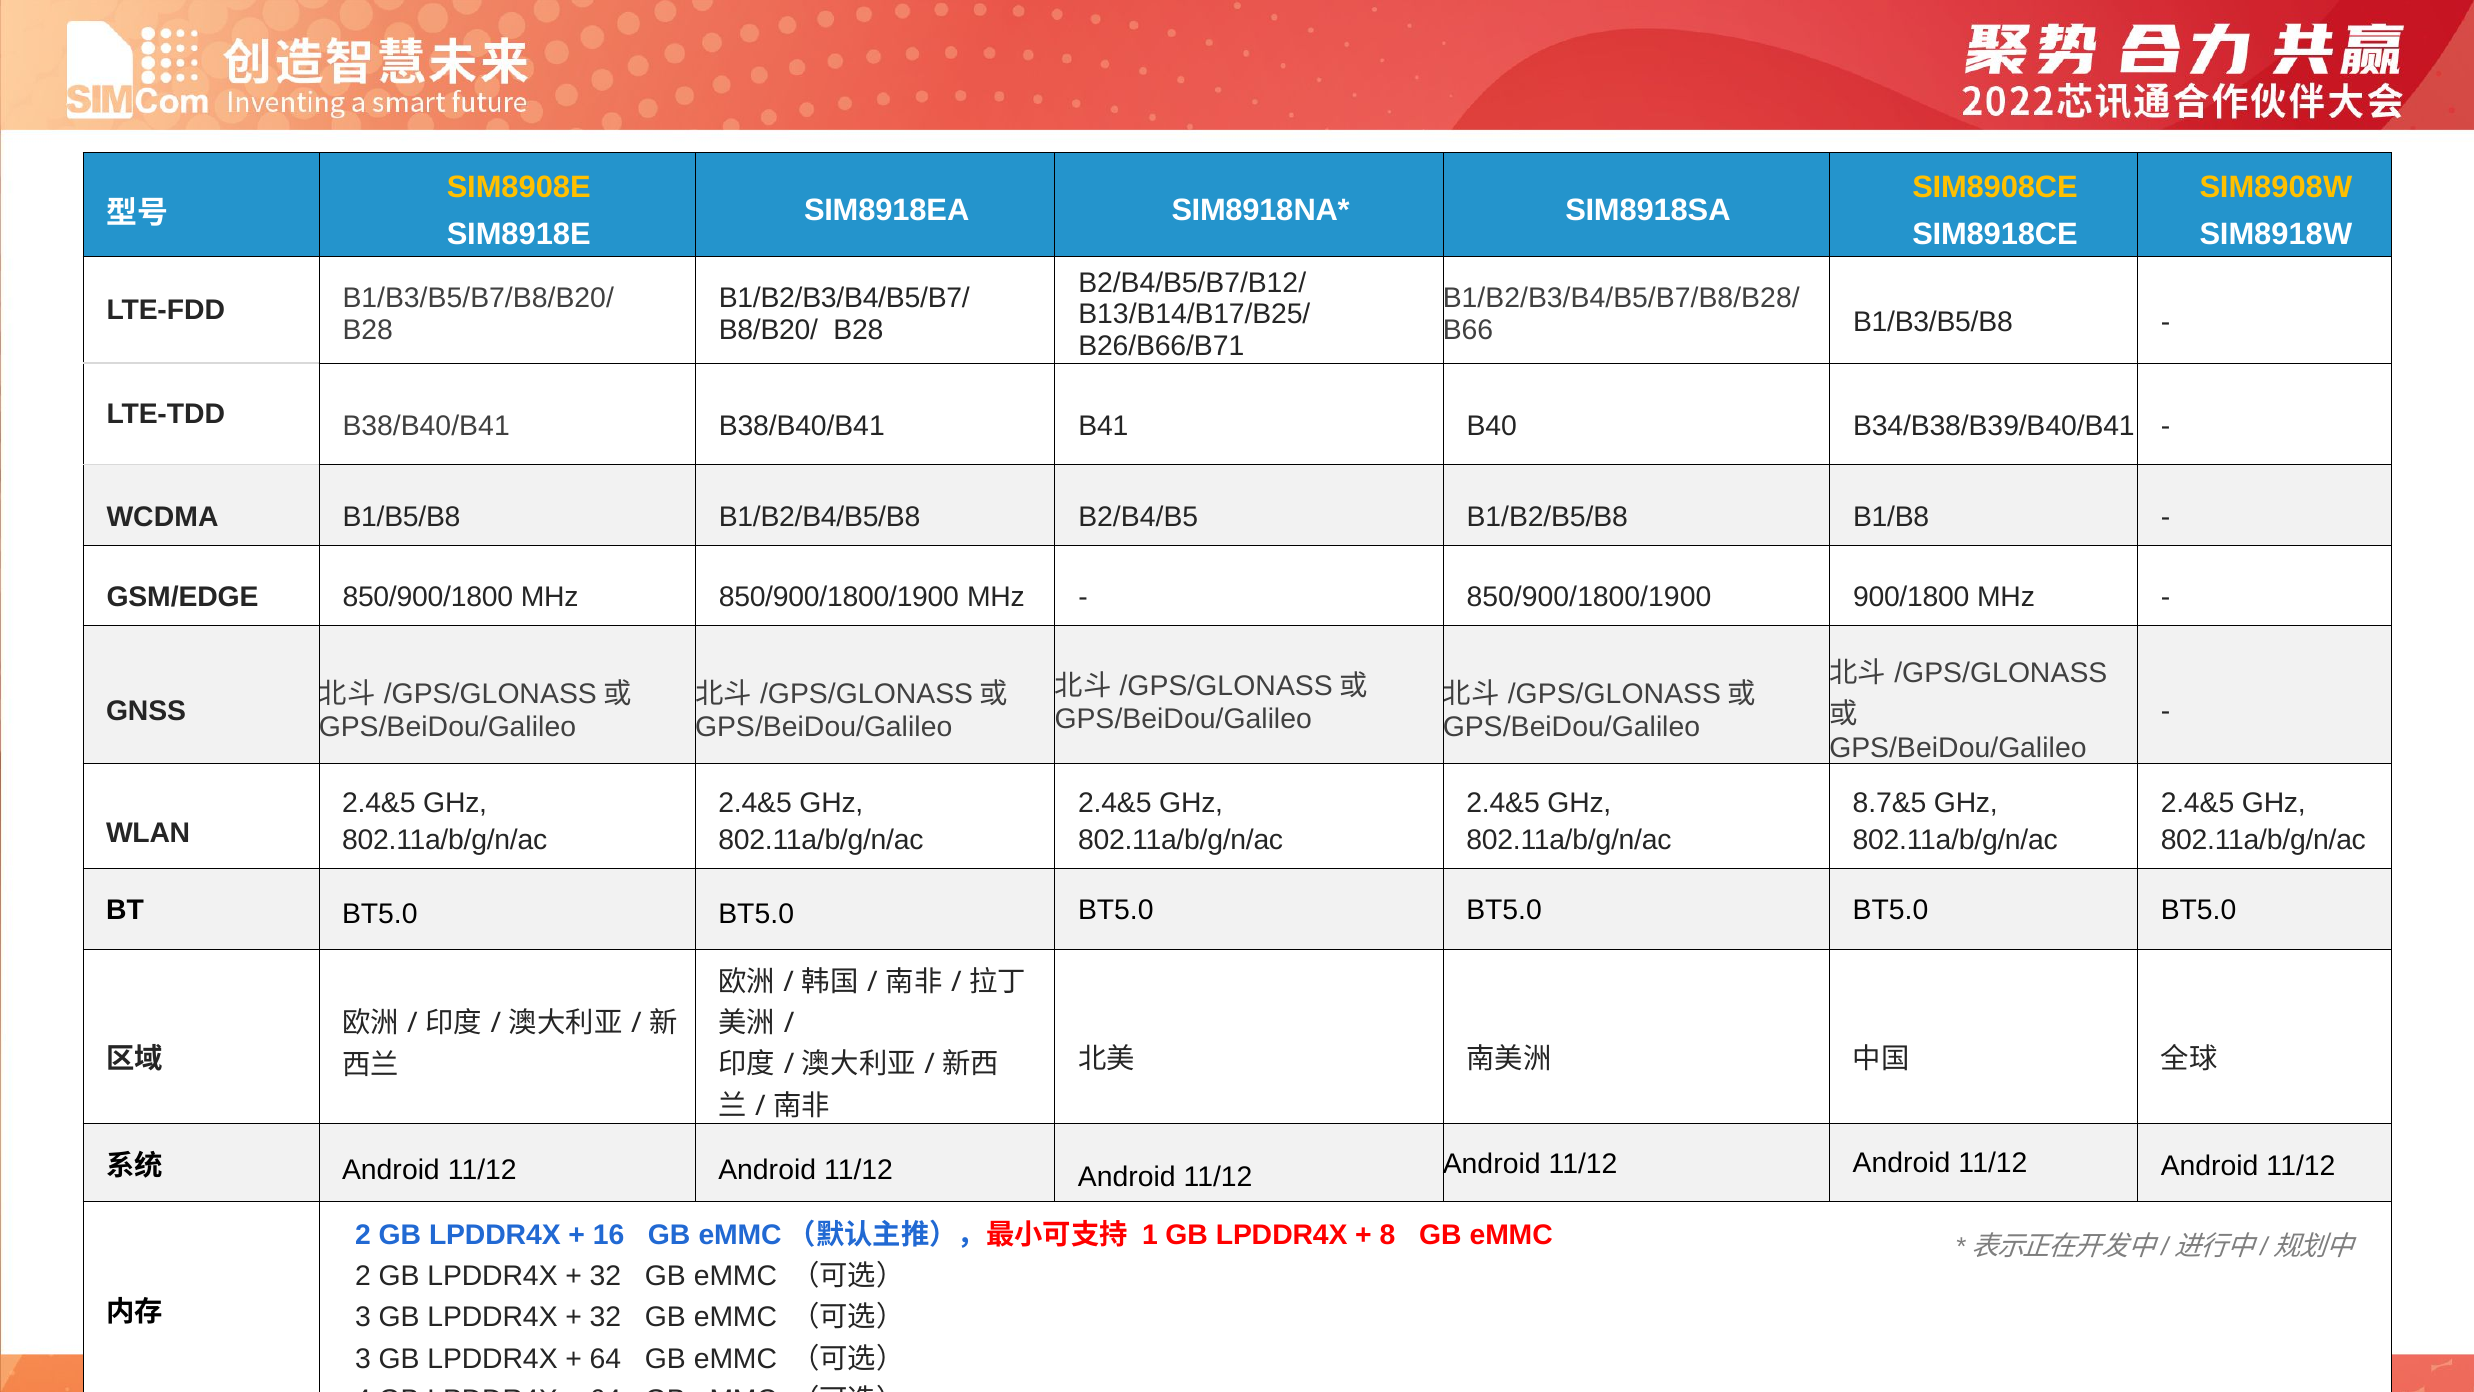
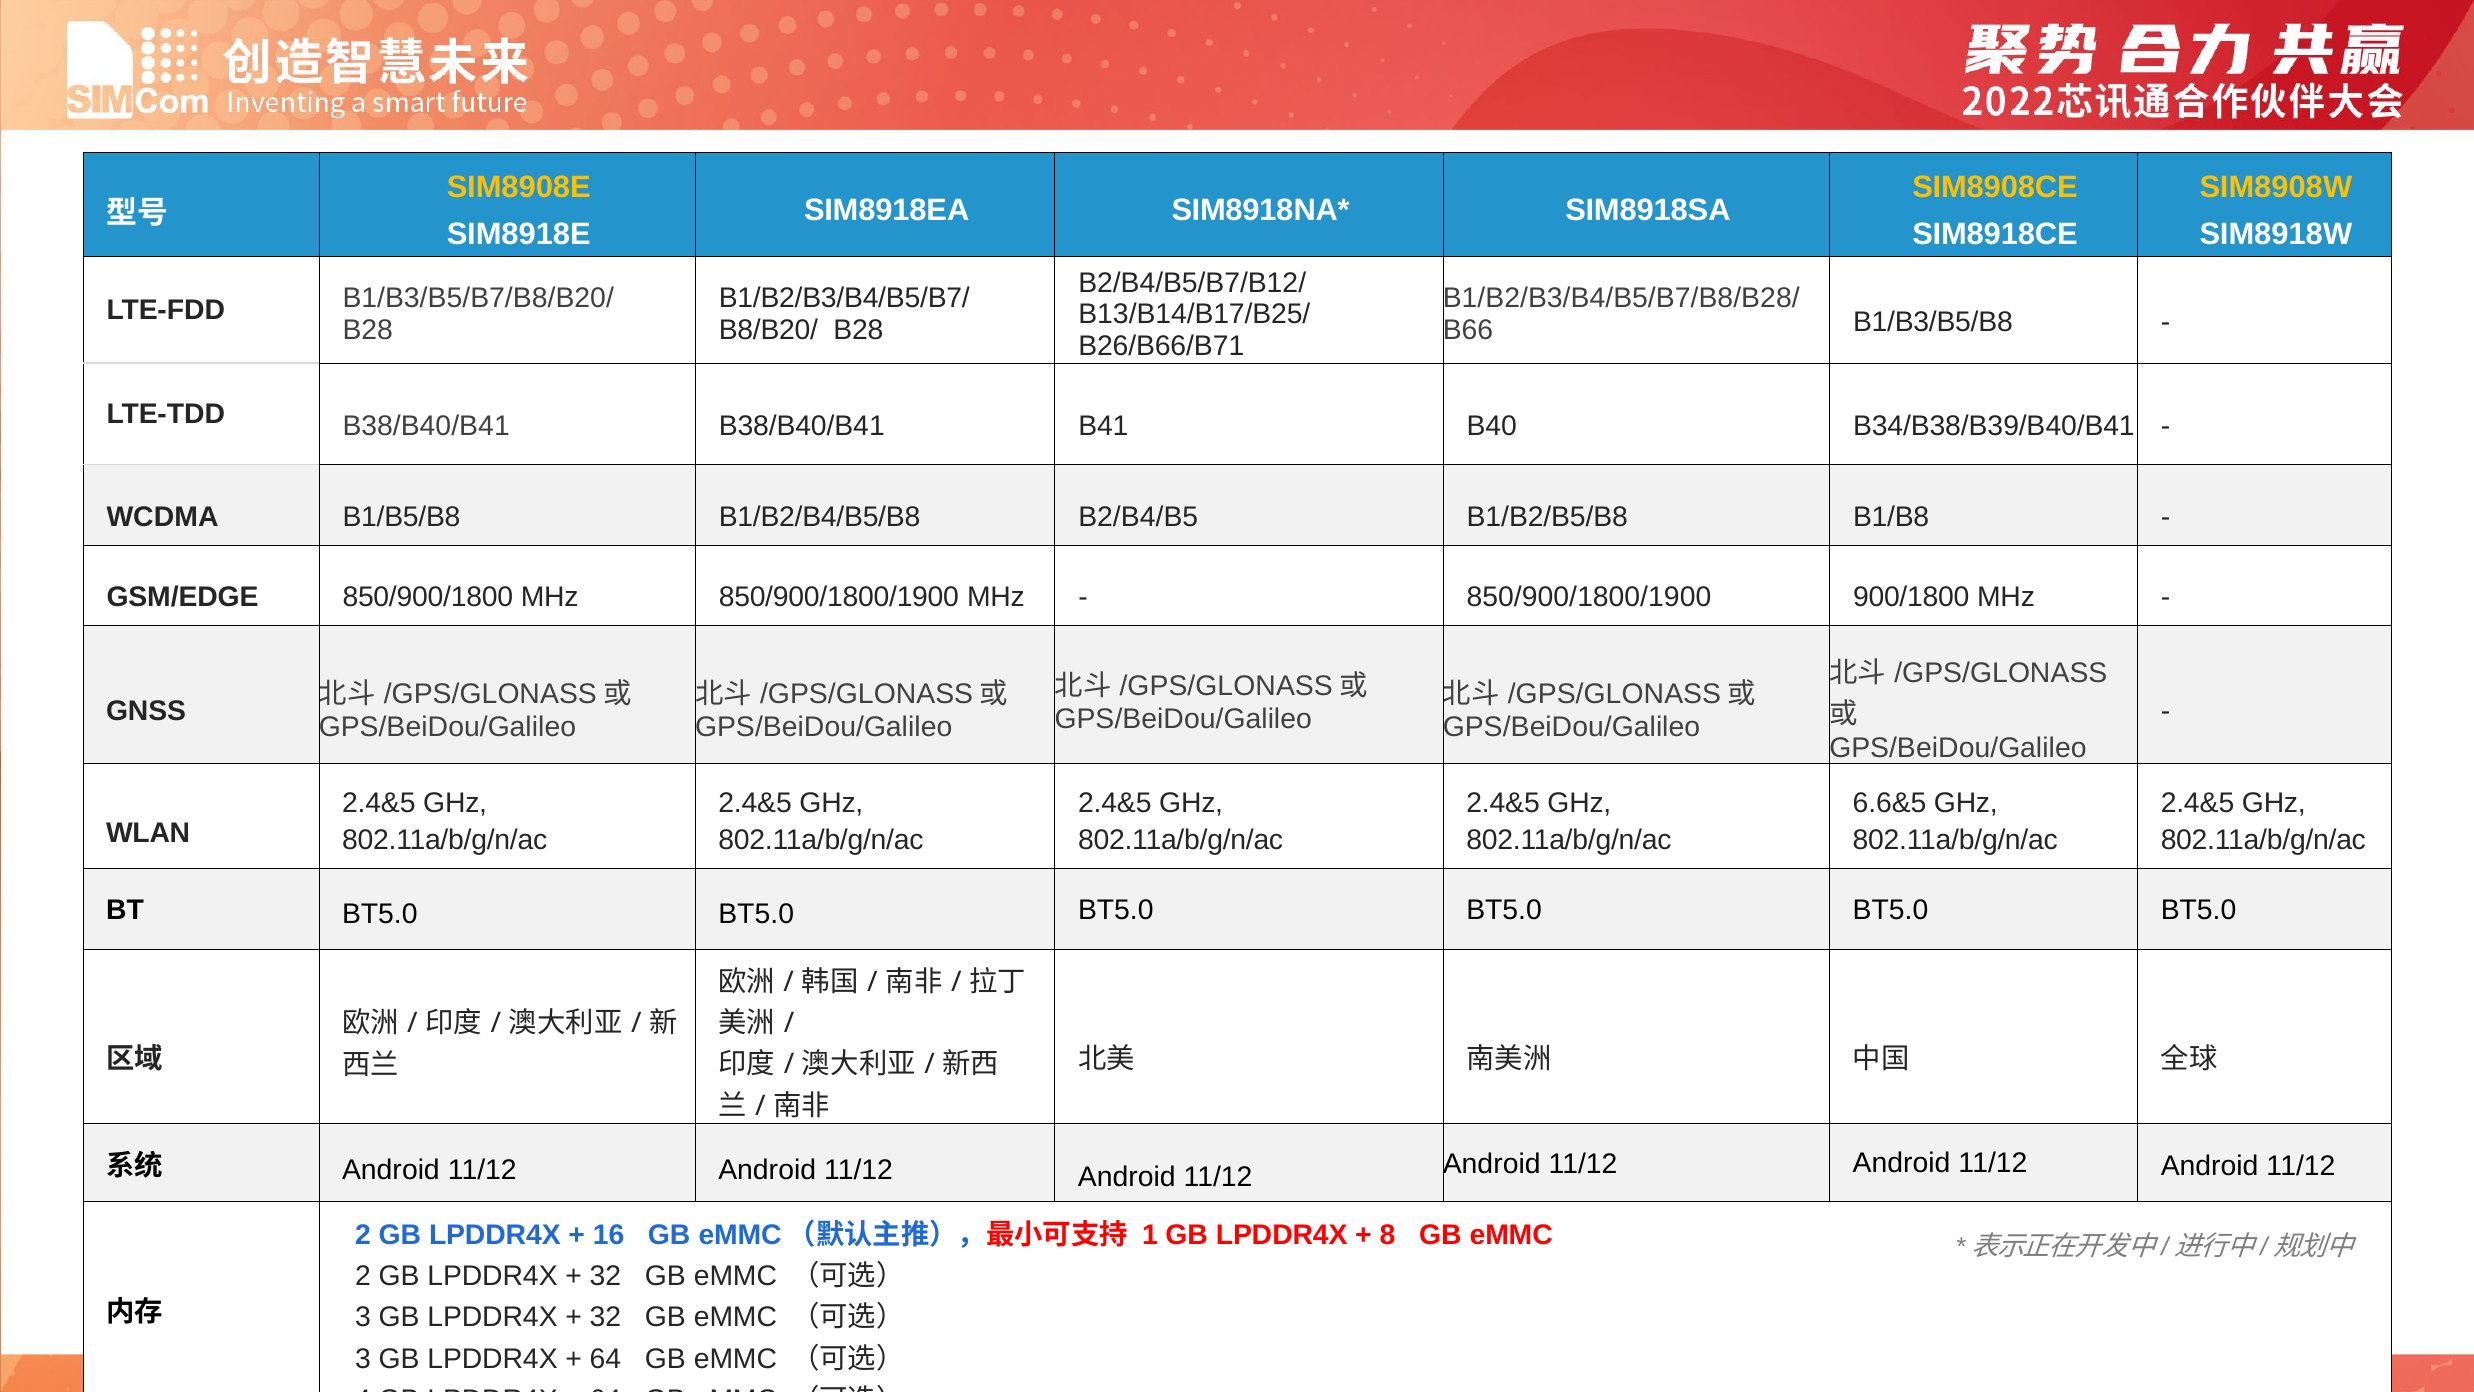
8.7&5: 8.7&5 -> 6.6&5
